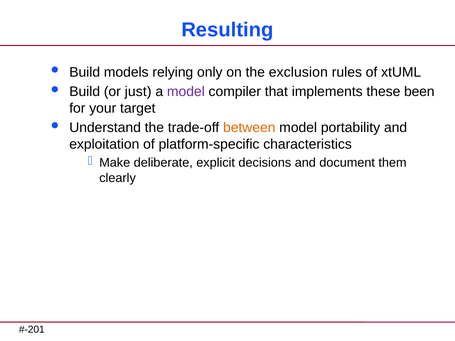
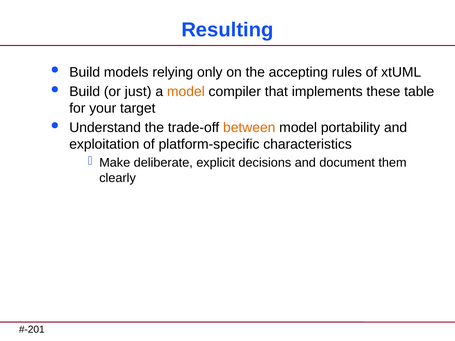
exclusion: exclusion -> accepting
model at (186, 92) colour: purple -> orange
been: been -> table
